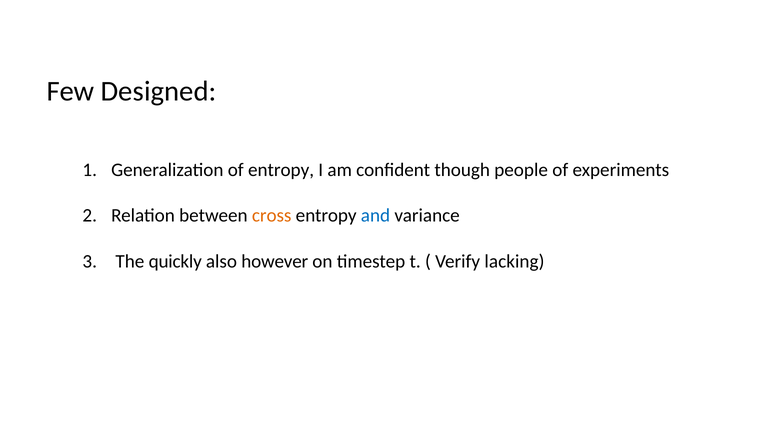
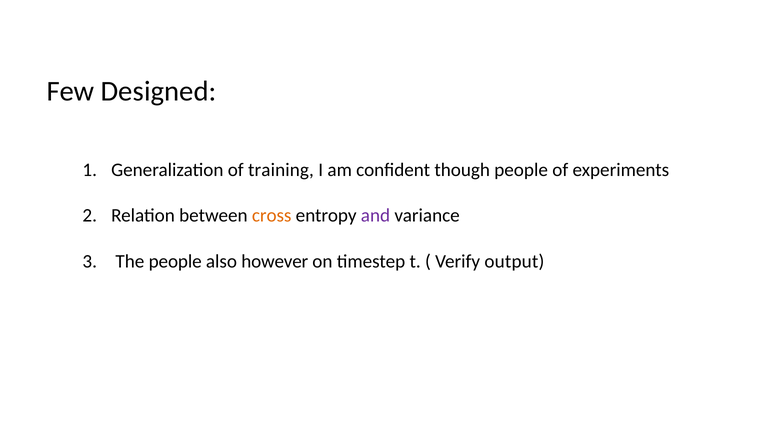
of entropy: entropy -> training
and colour: blue -> purple
The quickly: quickly -> people
lacking: lacking -> output
